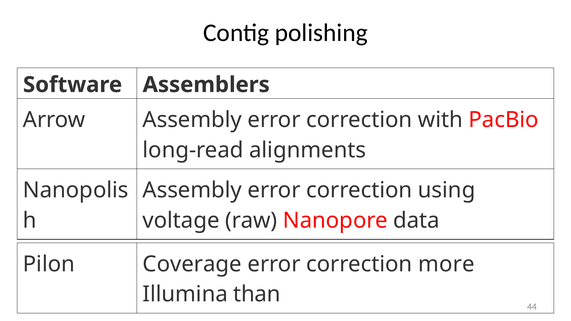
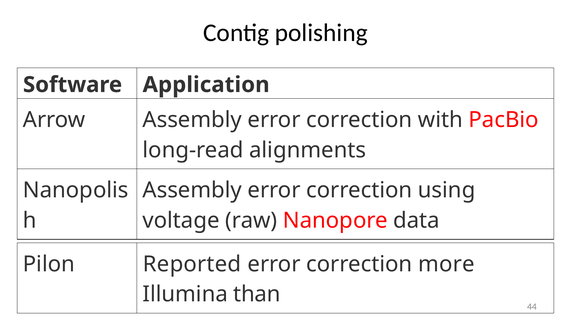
Assemblers: Assemblers -> Application
Coverage: Coverage -> Reported
